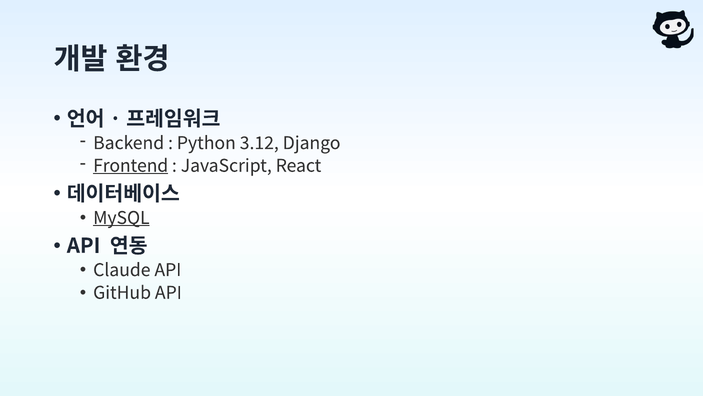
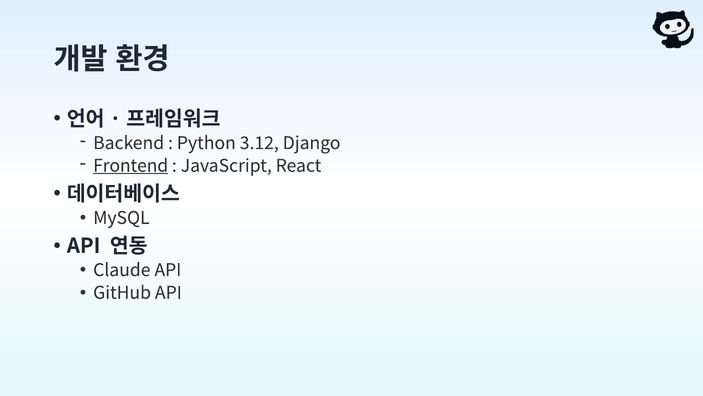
MySQL underline: present -> none
